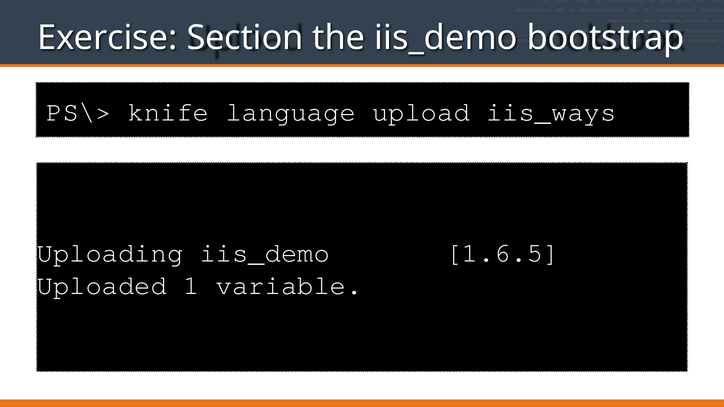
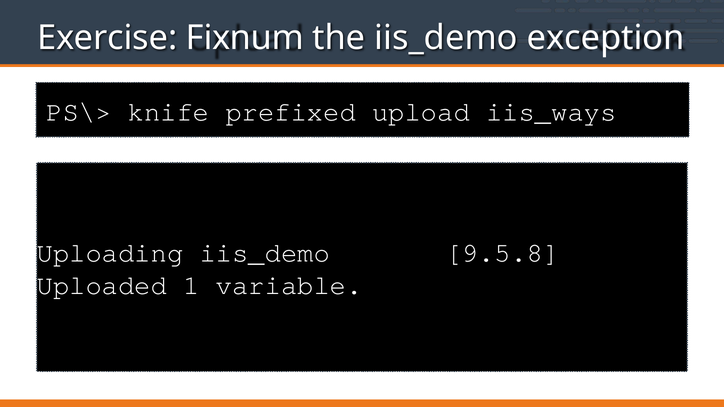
Section: Section -> Fixnum
bootstrap: bootstrap -> exception
language: language -> prefixed
1.6.5: 1.6.5 -> 9.5.8
